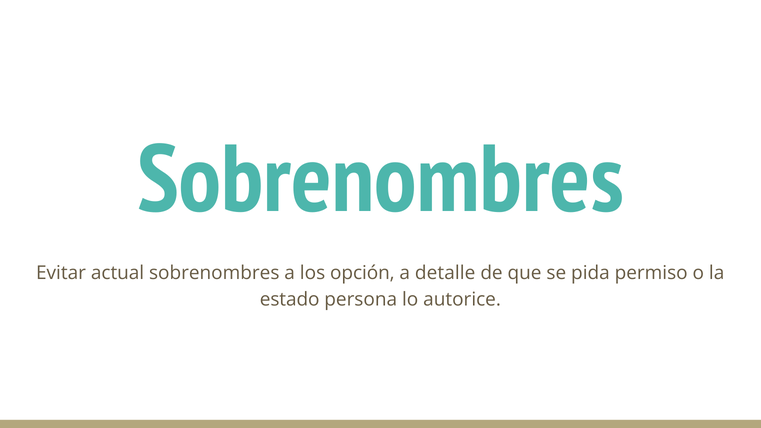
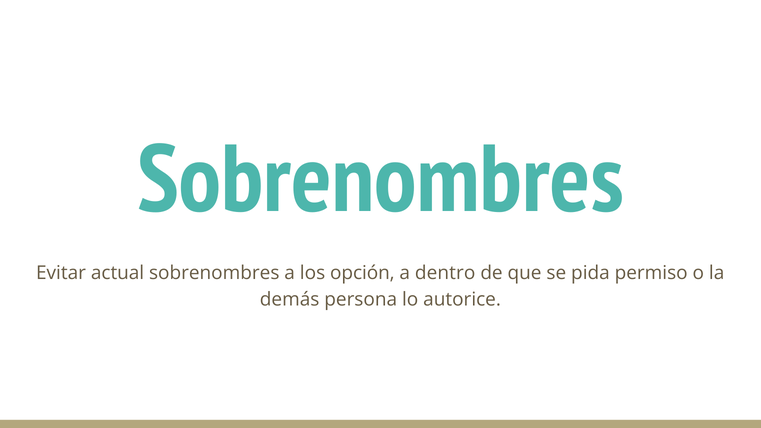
detalle: detalle -> dentro
estado: estado -> demás
